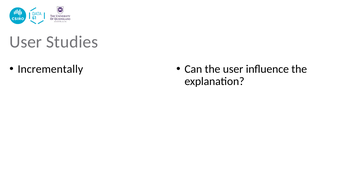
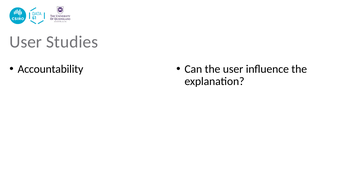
Incrementally: Incrementally -> Accountability
